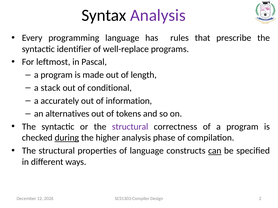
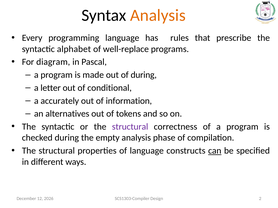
Analysis at (158, 15) colour: purple -> orange
identifier: identifier -> alphabet
leftmost: leftmost -> diagram
of length: length -> during
stack: stack -> letter
during at (67, 138) underline: present -> none
higher: higher -> empty
